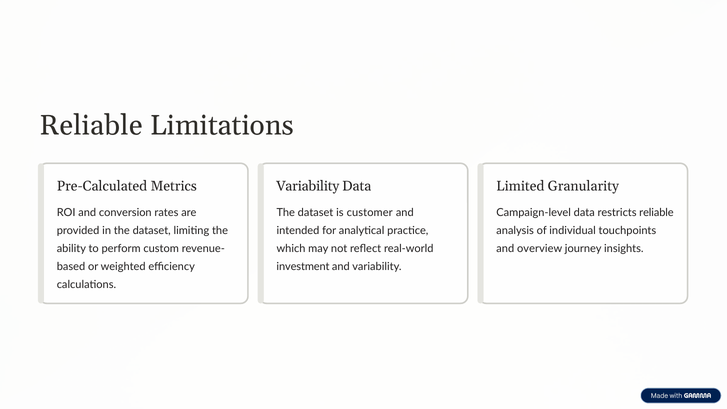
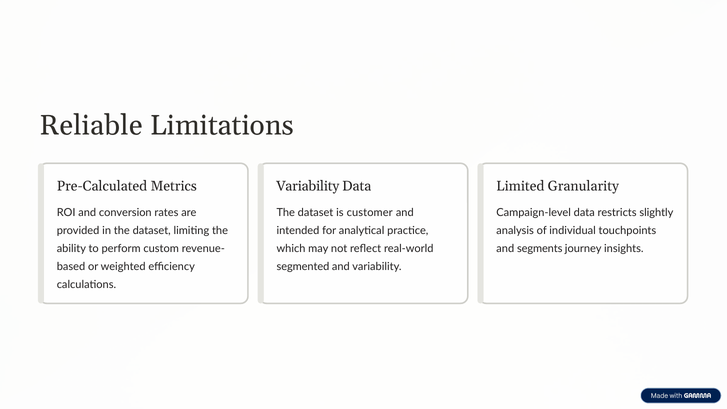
restricts reliable: reliable -> slightly
overview: overview -> segments
investment: investment -> segmented
